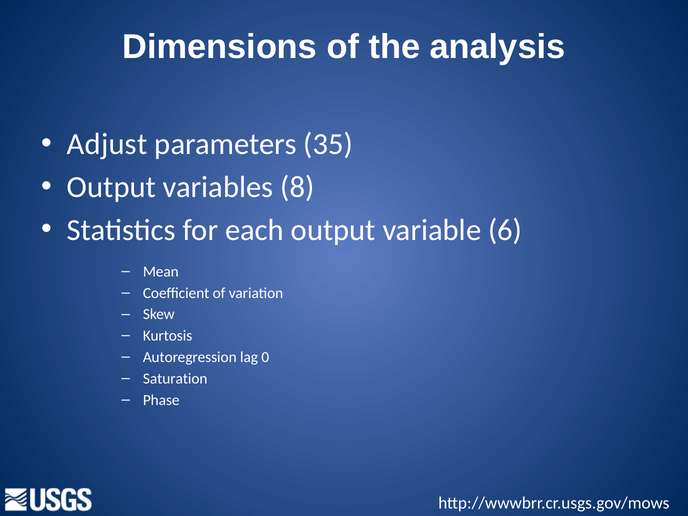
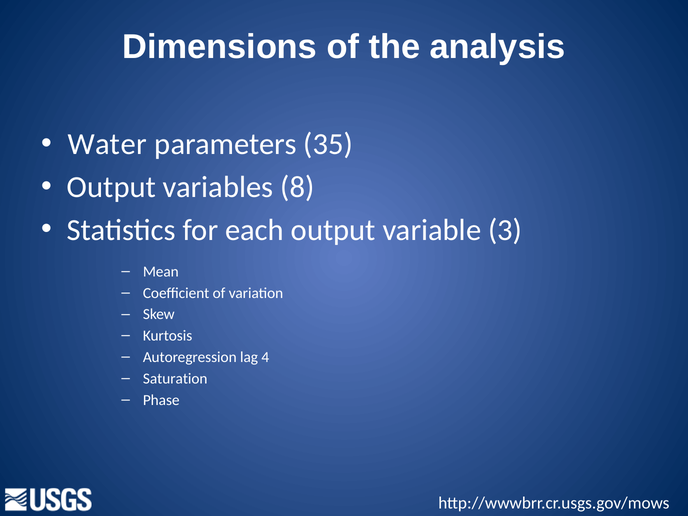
Adjust: Adjust -> Water
6: 6 -> 3
0: 0 -> 4
